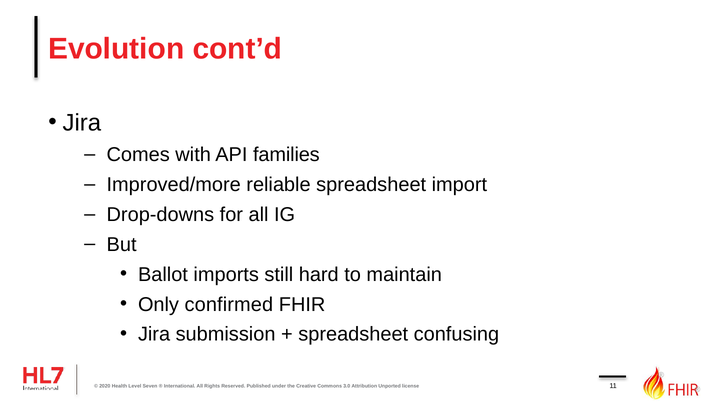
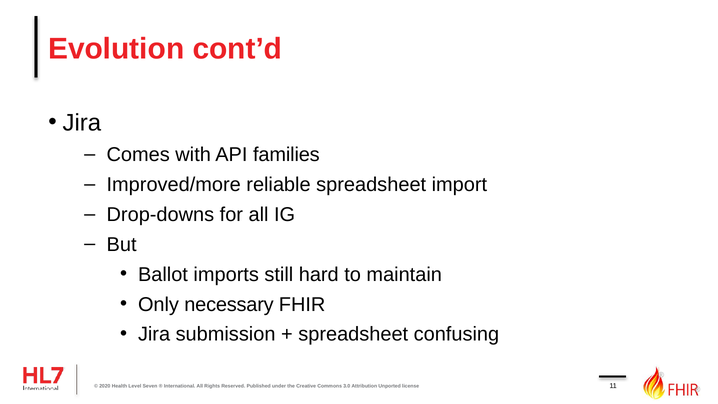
confirmed: confirmed -> necessary
